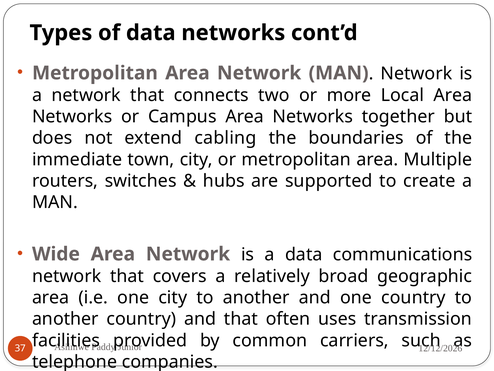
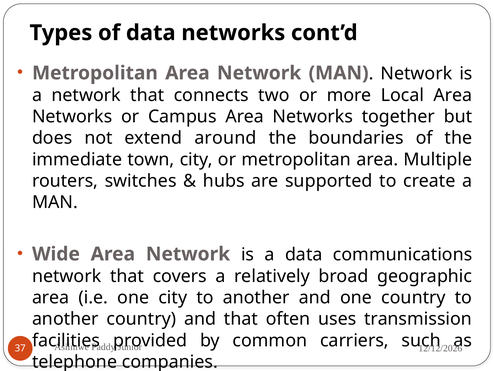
cabling: cabling -> around
